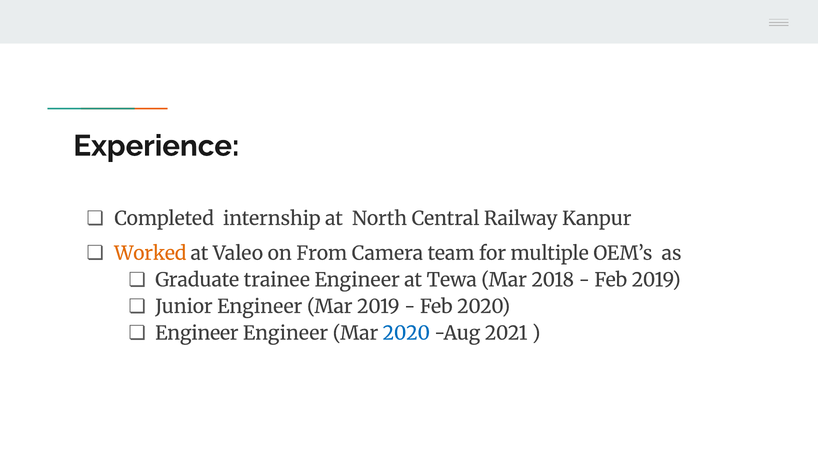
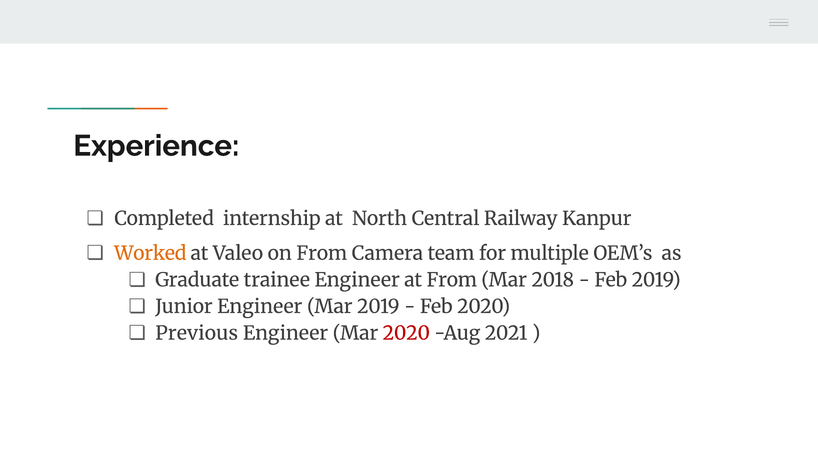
at Tewa: Tewa -> From
Engineer at (197, 333): Engineer -> Previous
2020 at (406, 333) colour: blue -> red
